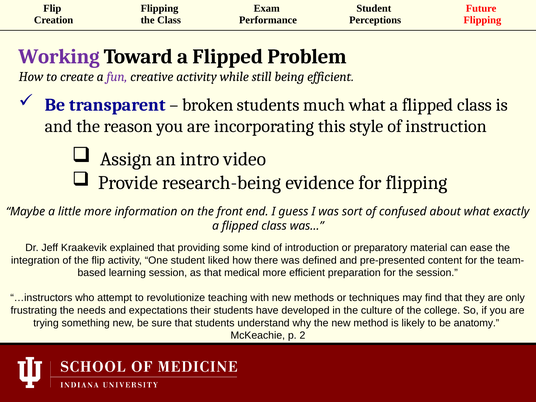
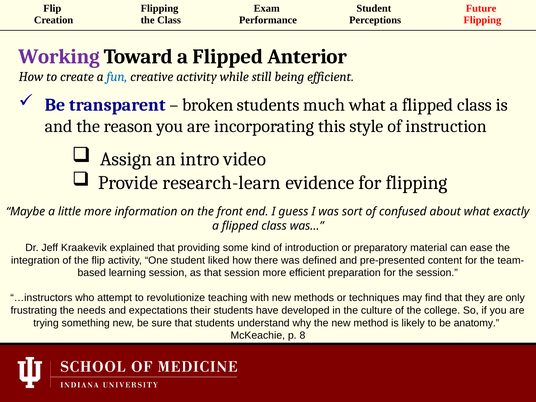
Problem: Problem -> Anterior
fun colour: purple -> blue
research-being: research-being -> research-learn
that medical: medical -> session
2: 2 -> 8
